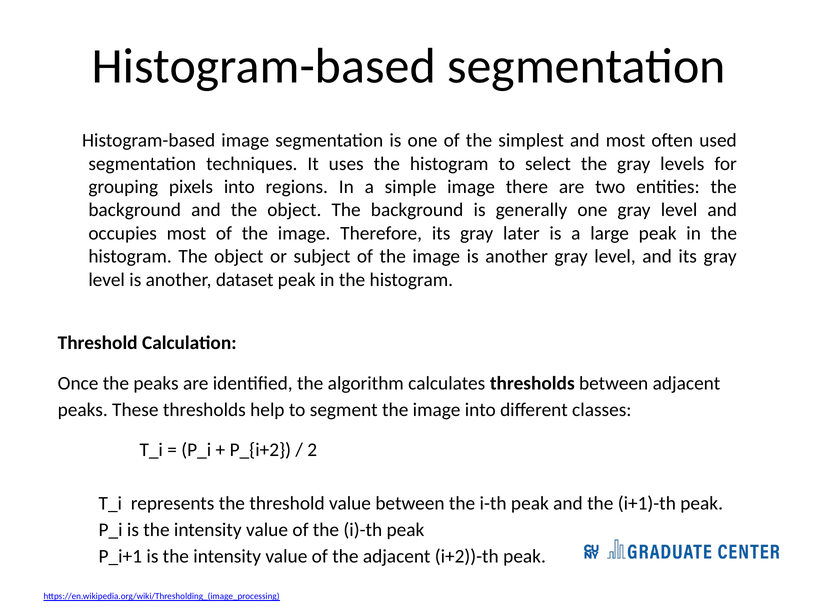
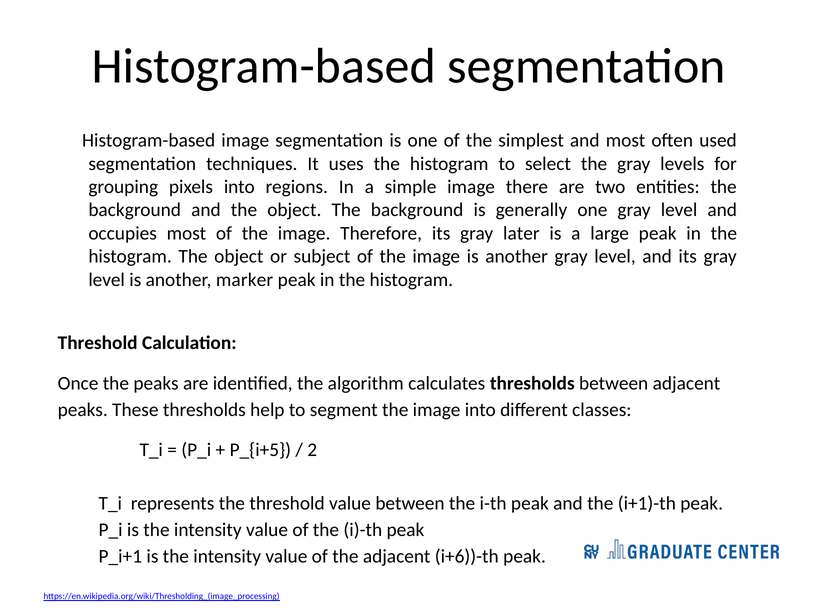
dataset: dataset -> marker
P_{i+2: P_{i+2 -> P_{i+5
i+2))-th: i+2))-th -> i+6))-th
